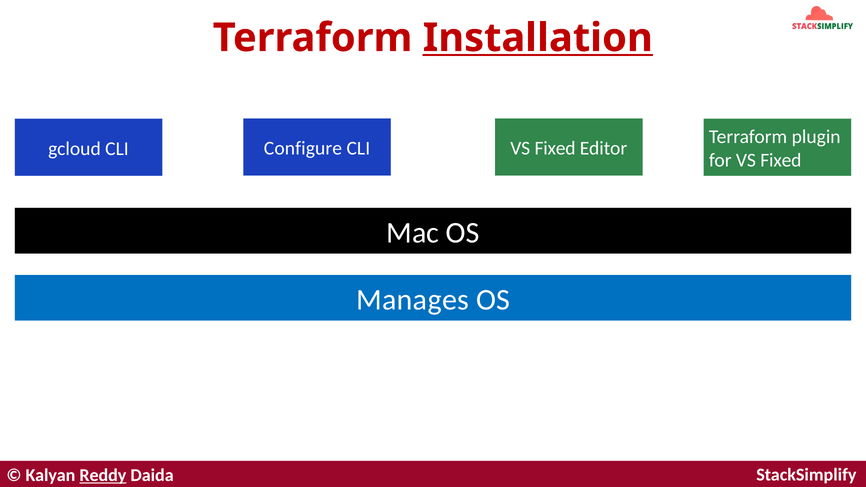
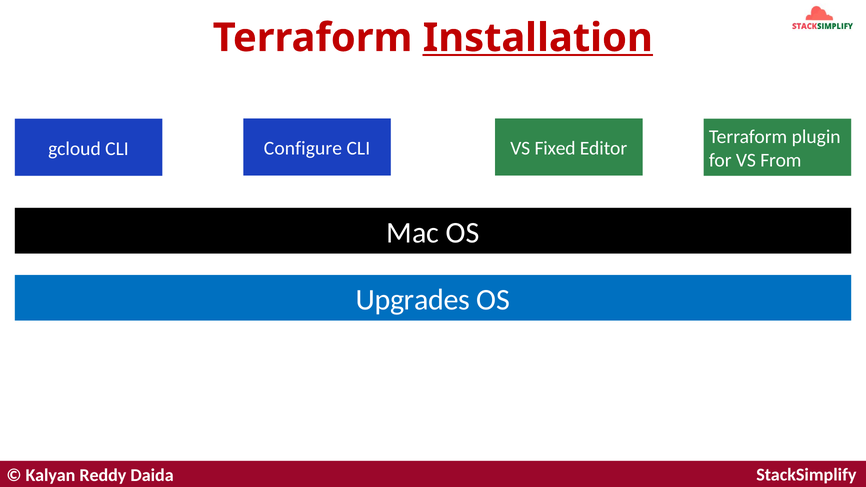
for VS Fixed: Fixed -> From
Manages: Manages -> Upgrades
Reddy underline: present -> none
